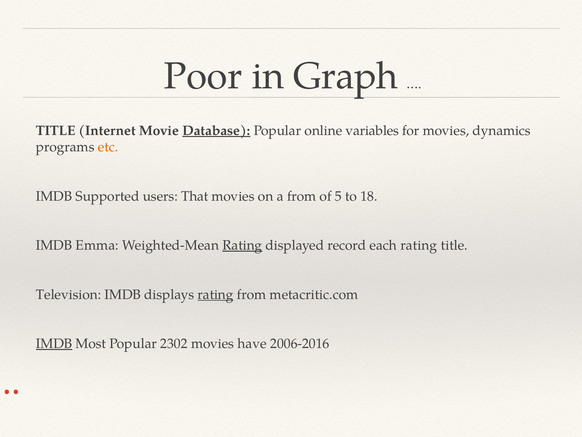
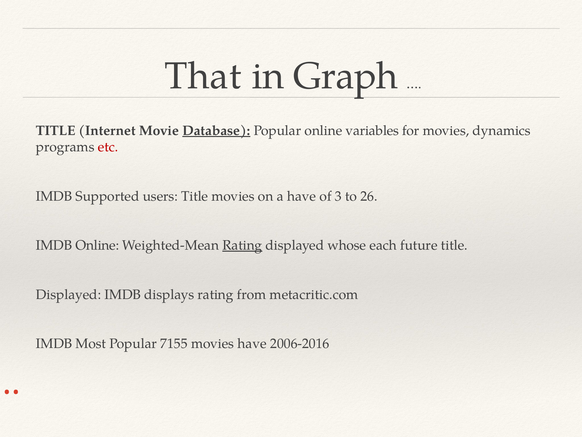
Poor: Poor -> That
etc colour: orange -> red
users That: That -> Title
a from: from -> have
5: 5 -> 3
18: 18 -> 26
IMDB Emma: Emma -> Online
record: record -> whose
each rating: rating -> future
Television at (68, 294): Television -> Displayed
rating at (216, 294) underline: present -> none
IMDB at (54, 343) underline: present -> none
2302: 2302 -> 7155
